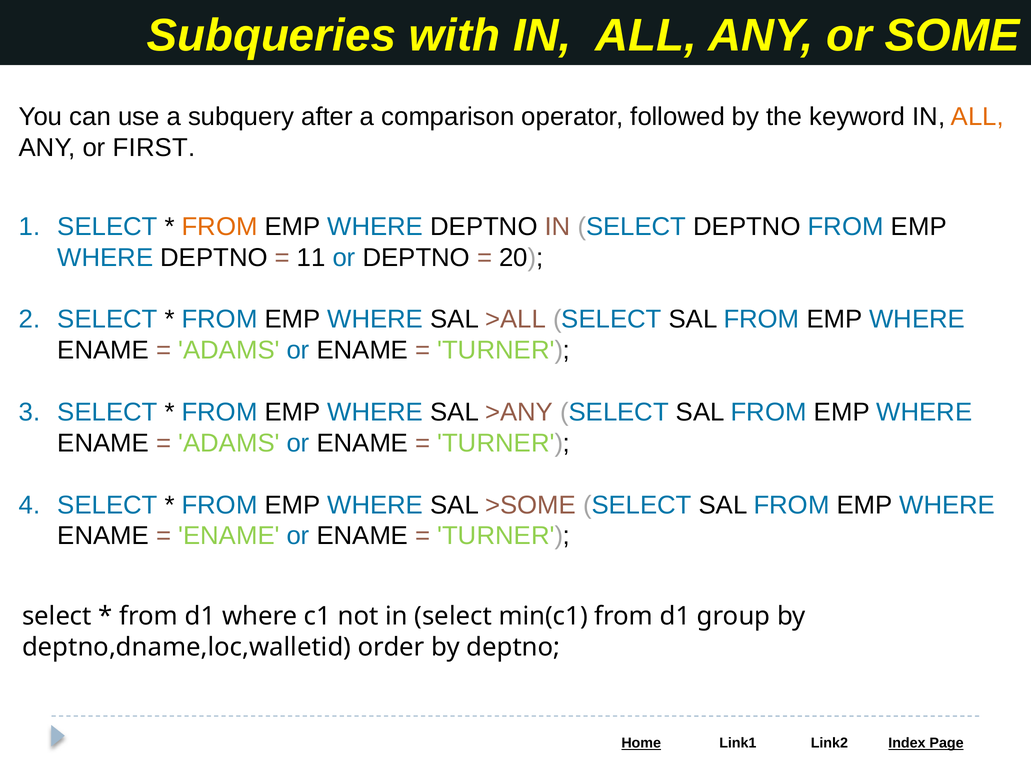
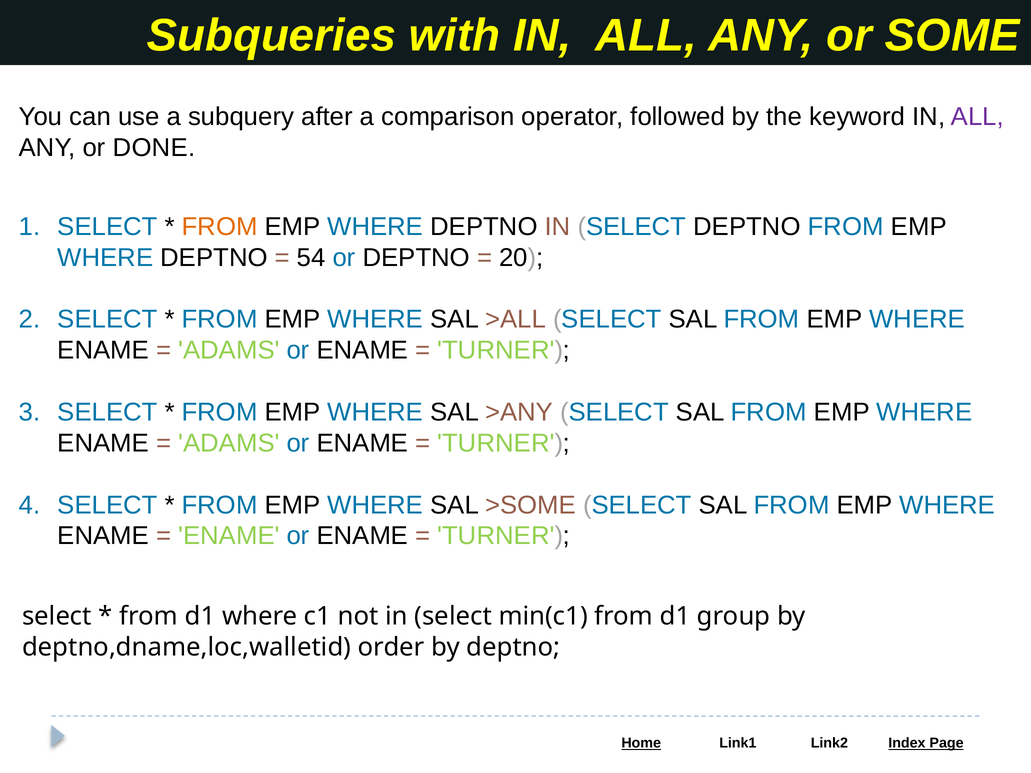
ALL at (977, 117) colour: orange -> purple
FIRST: FIRST -> DONE
11: 11 -> 54
